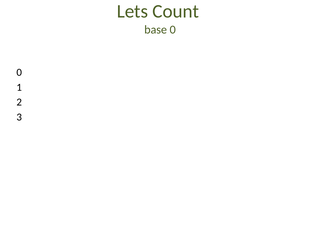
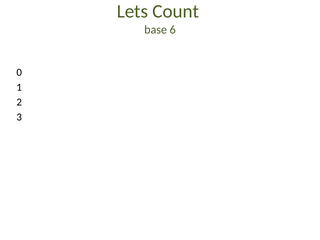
base 0: 0 -> 6
